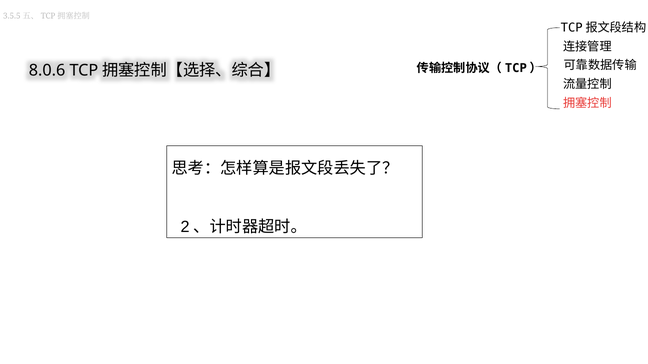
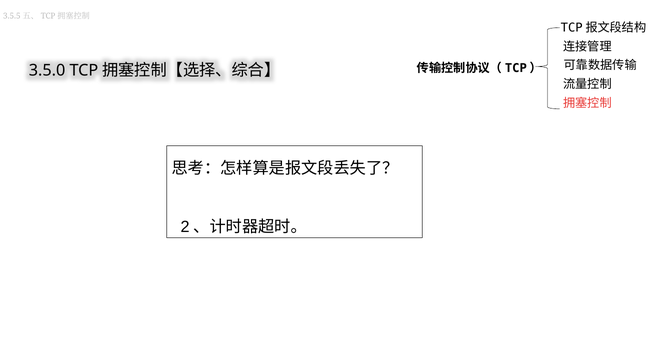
8.0.6: 8.0.6 -> 3.5.0
